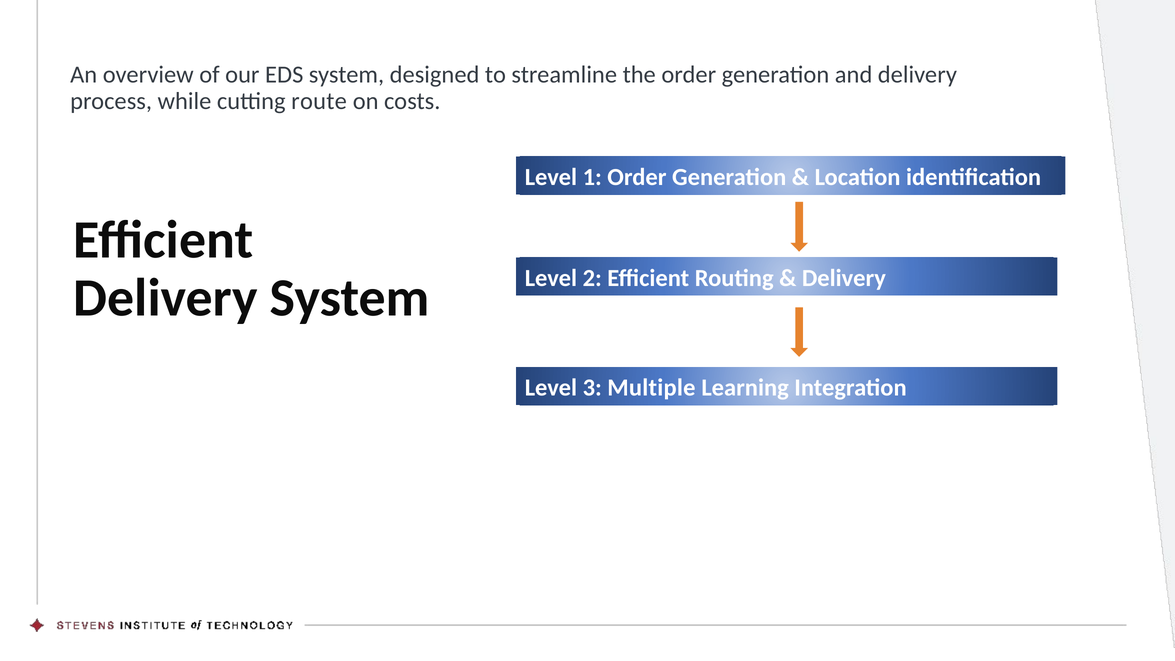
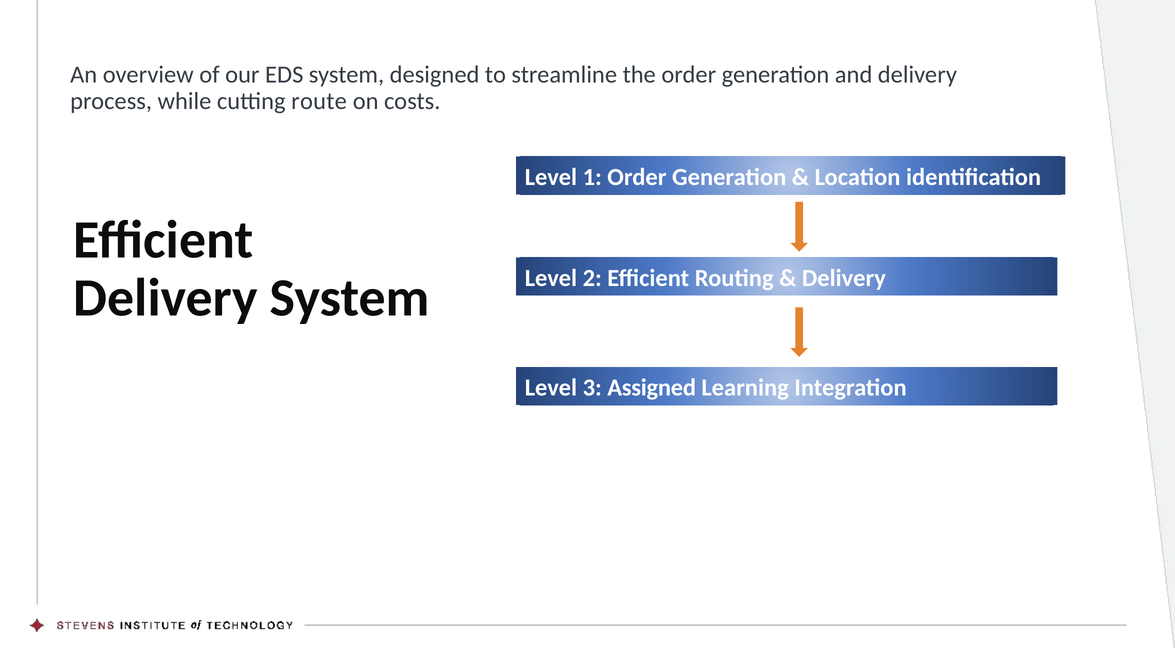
Multiple: Multiple -> Assigned
